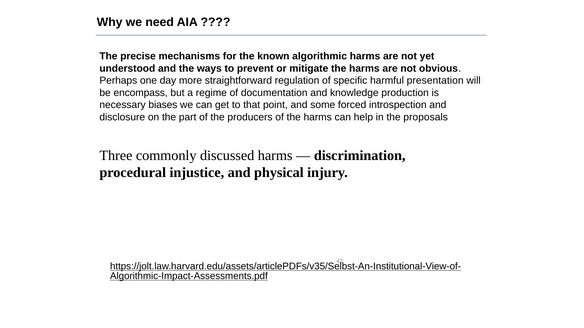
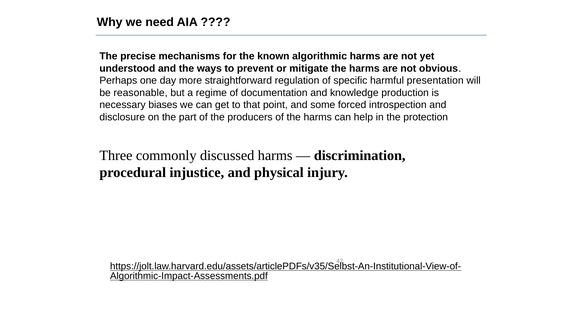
encompass: encompass -> reasonable
proposals: proposals -> protection
